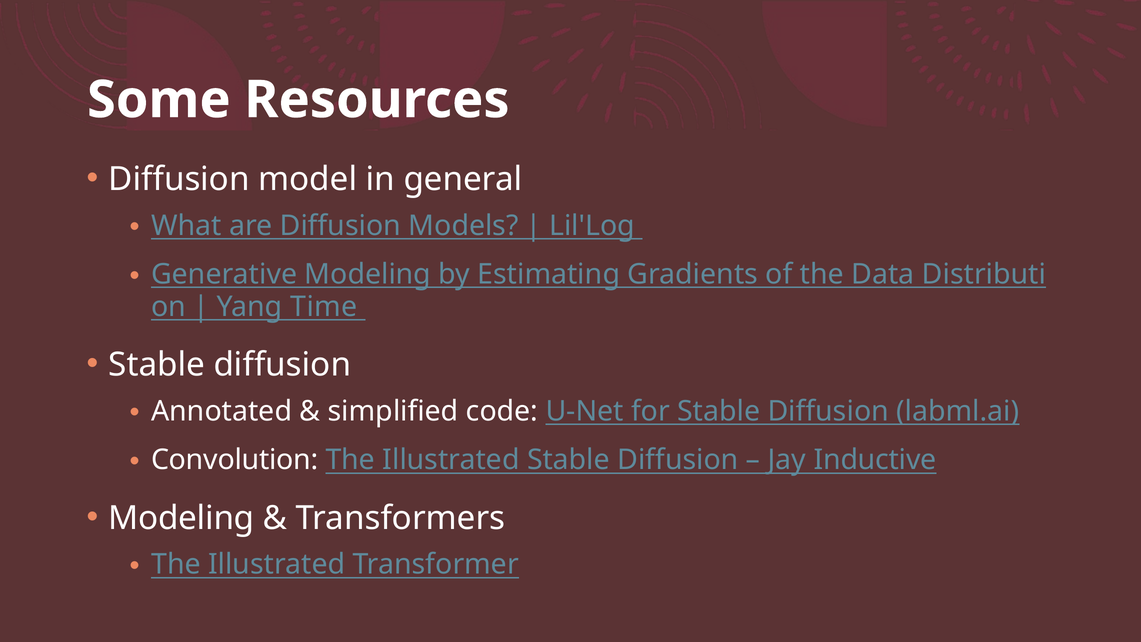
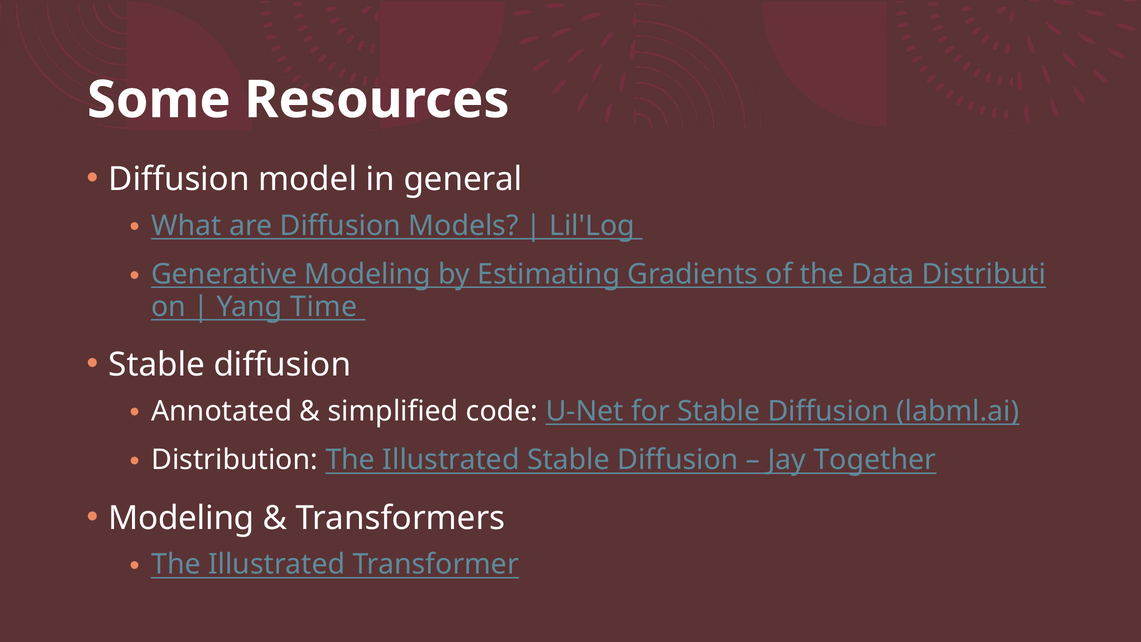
Convolution: Convolution -> Distribution
Inductive: Inductive -> Together
